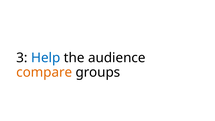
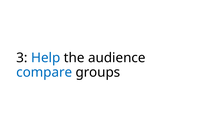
compare colour: orange -> blue
